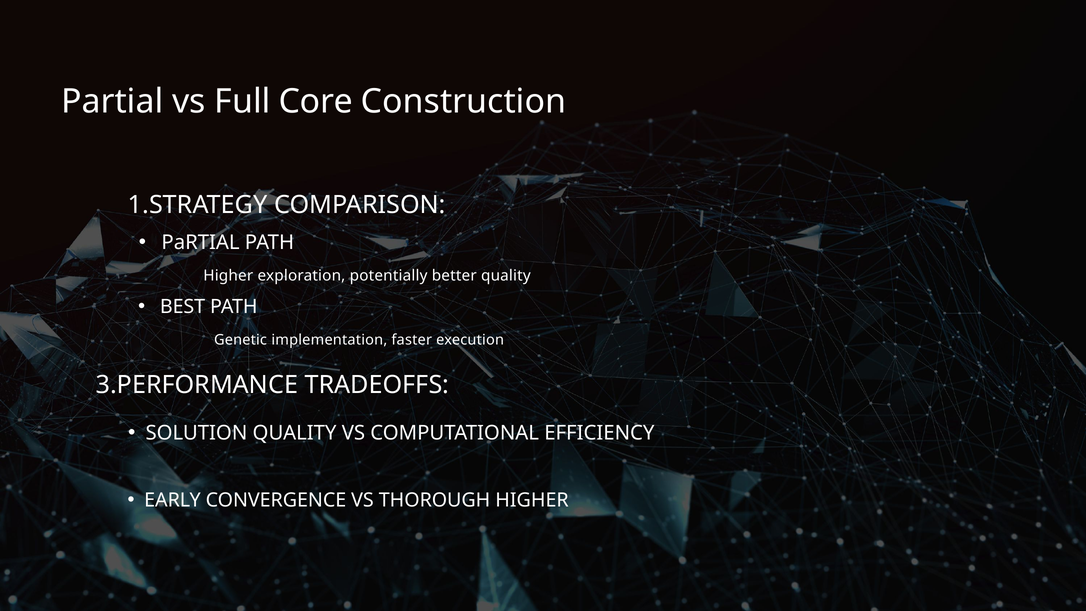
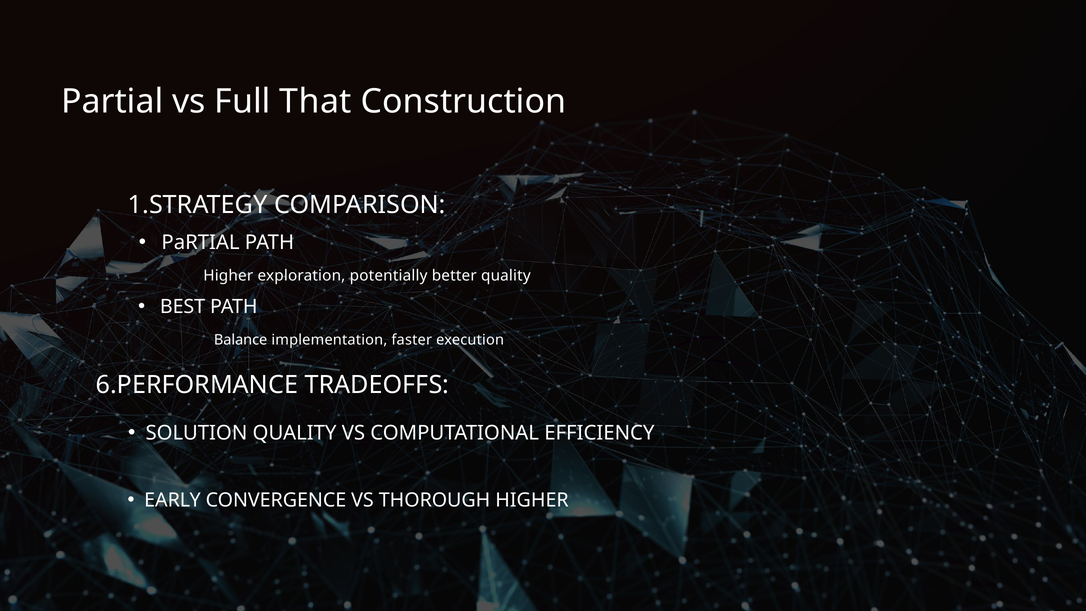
Core: Core -> That
Genetic: Genetic -> Balance
3.PERFORMANCE: 3.PERFORMANCE -> 6.PERFORMANCE
